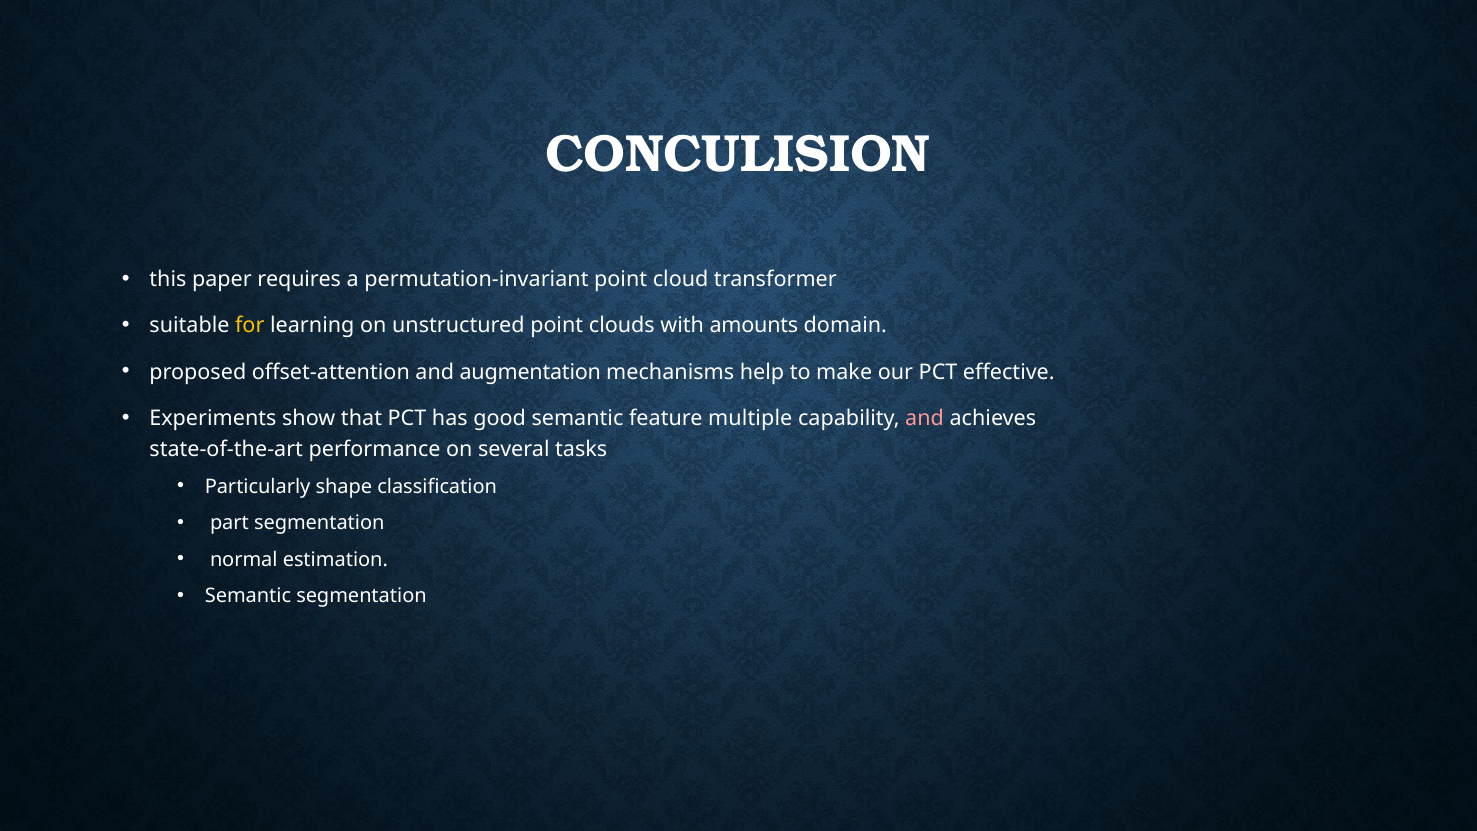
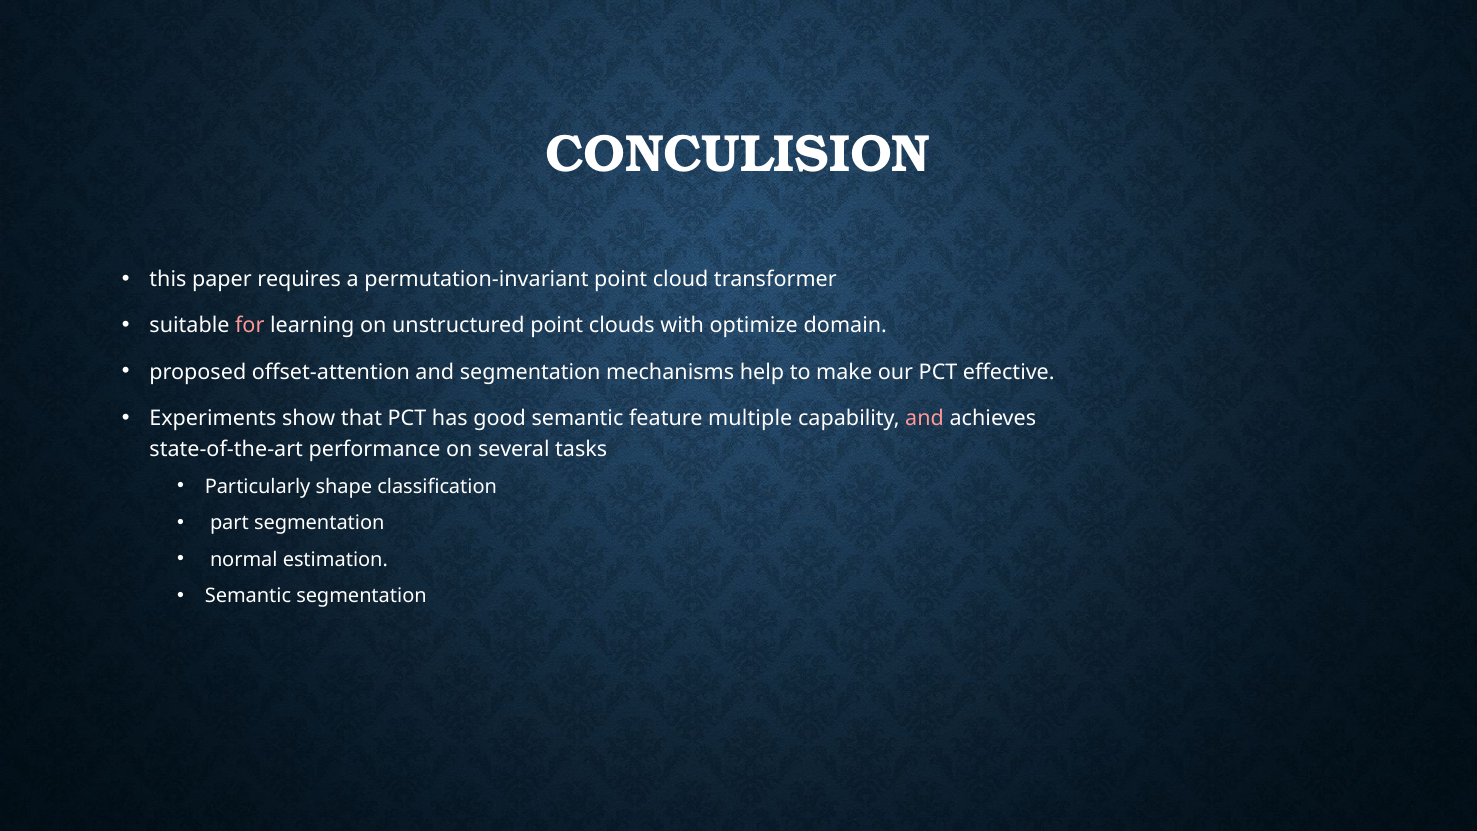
for colour: yellow -> pink
amounts: amounts -> optimize
and augmentation: augmentation -> segmentation
